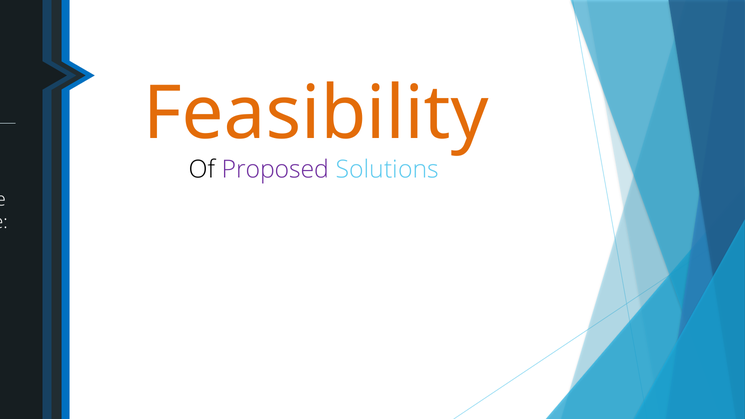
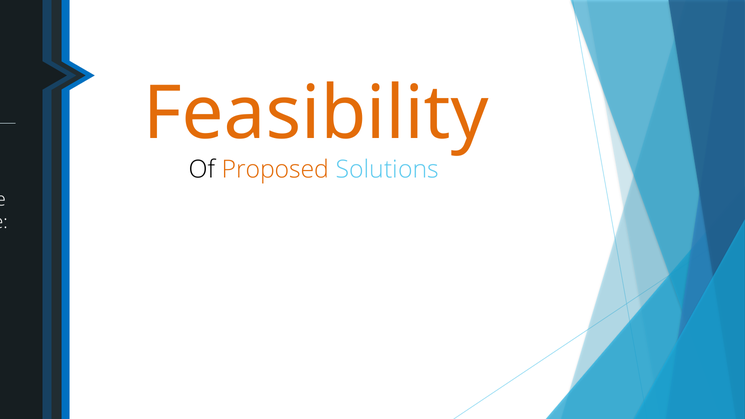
Proposed colour: purple -> orange
